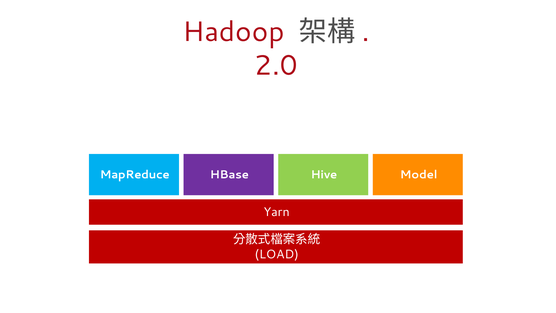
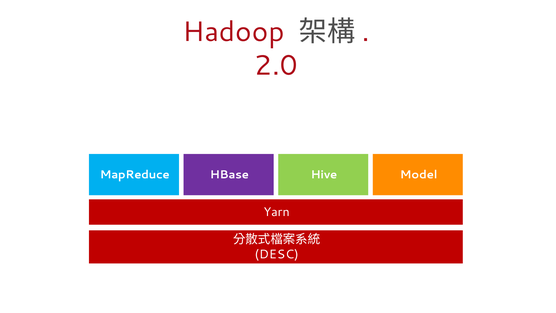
LOAD: LOAD -> DESC
